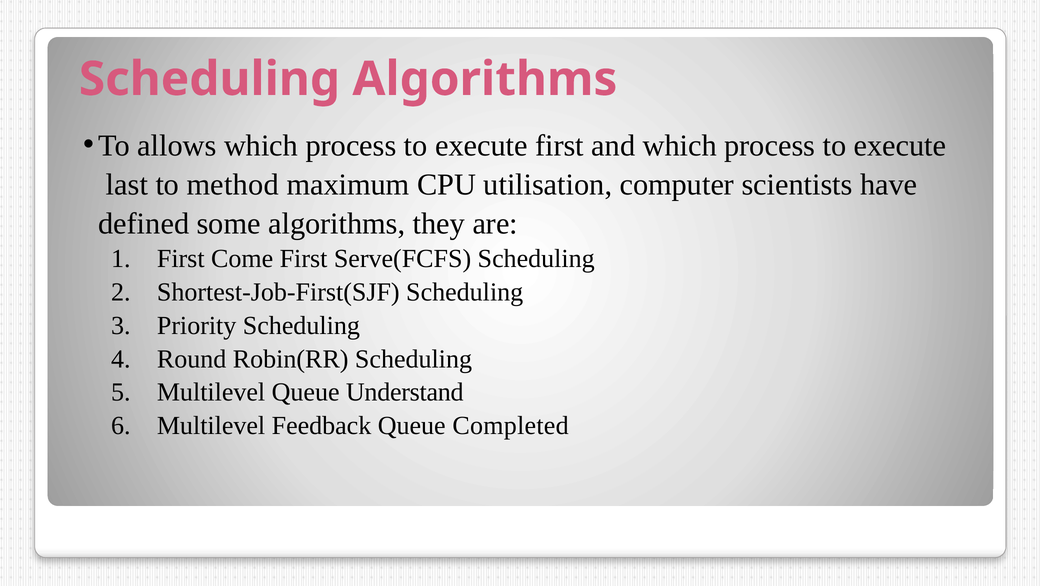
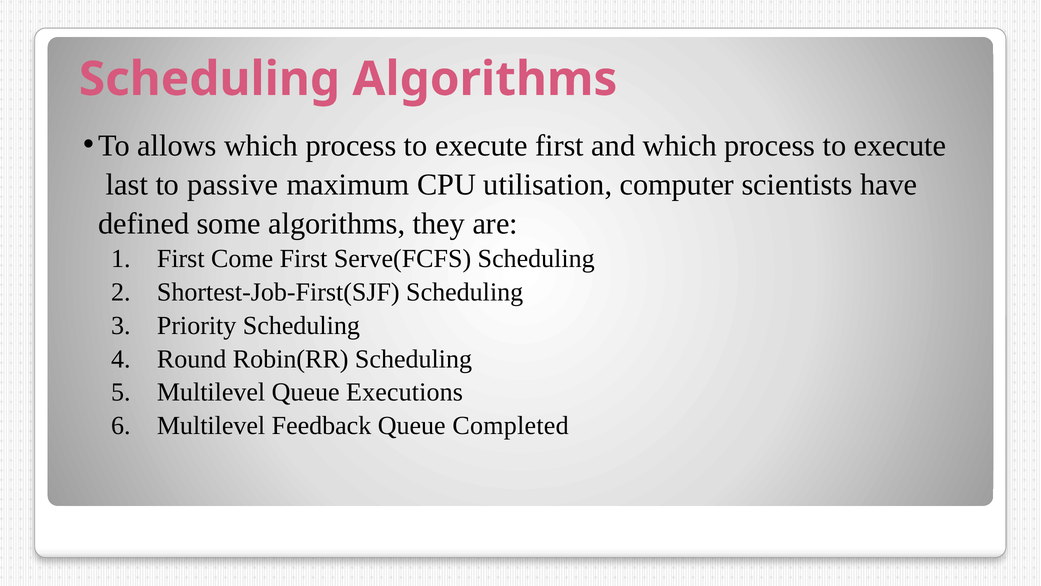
method: method -> passive
Understand: Understand -> Executions
